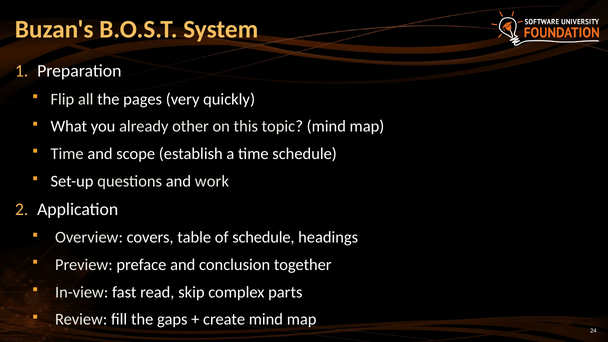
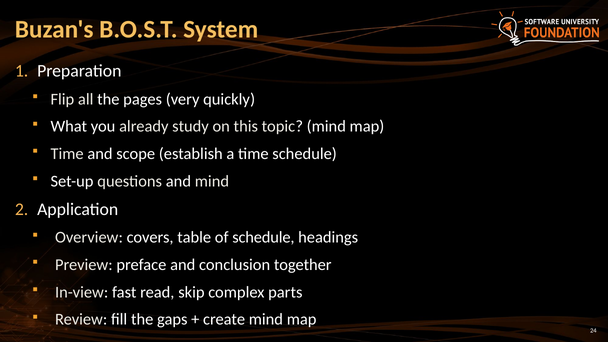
other: other -> study
and work: work -> mind
